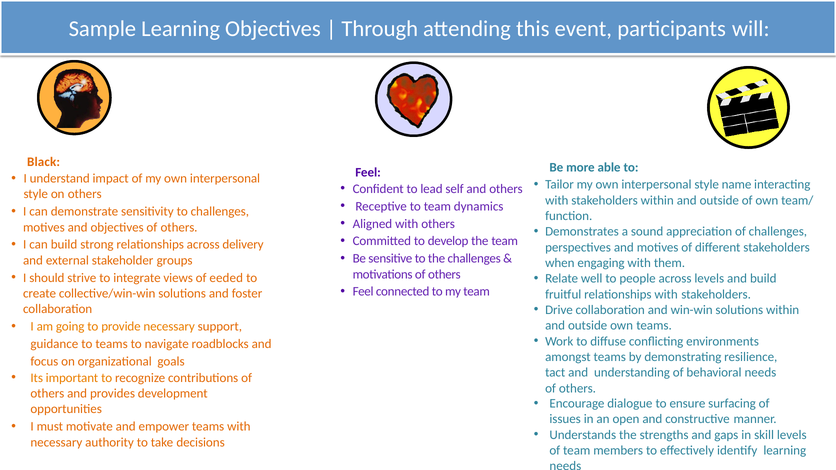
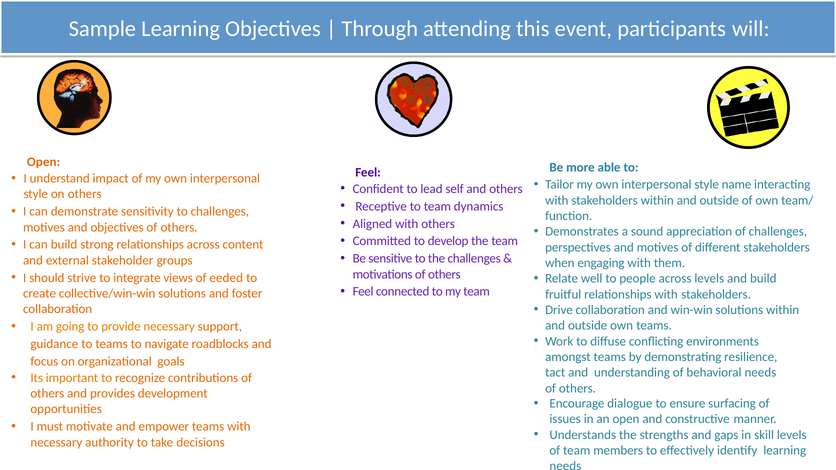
Black at (44, 162): Black -> Open
delivery: delivery -> content
